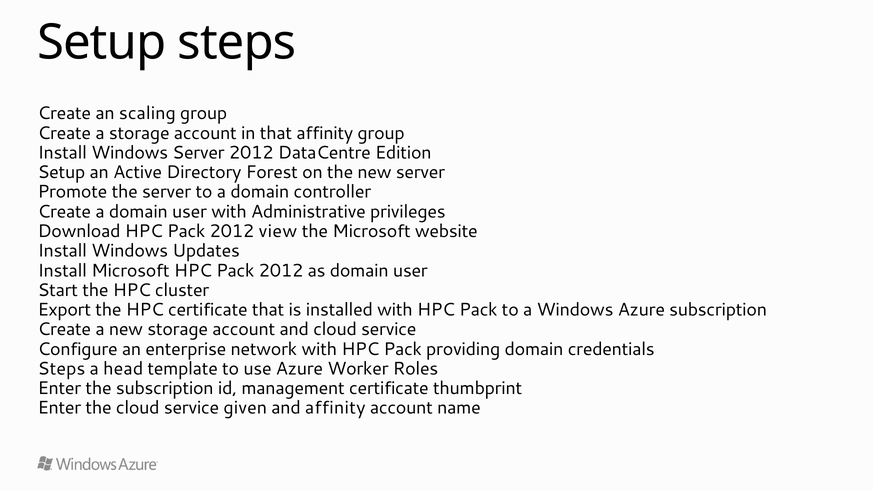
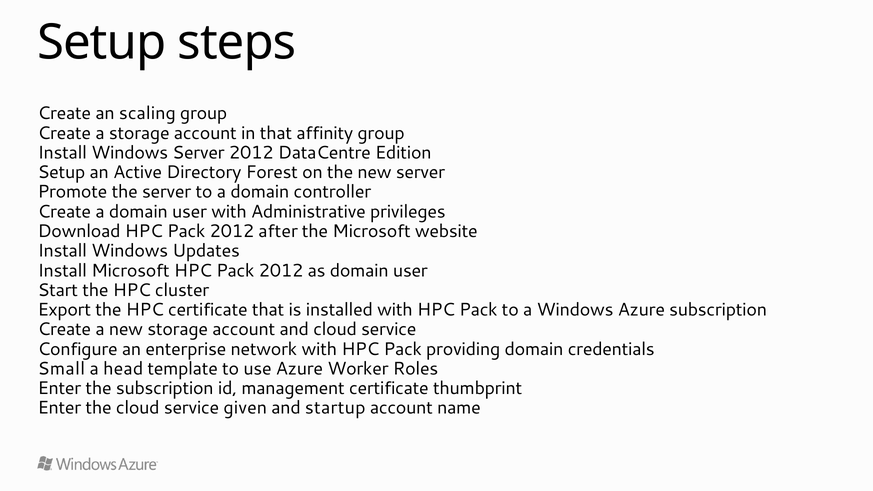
view: view -> after
Steps at (61, 369): Steps -> Small
and affinity: affinity -> startup
